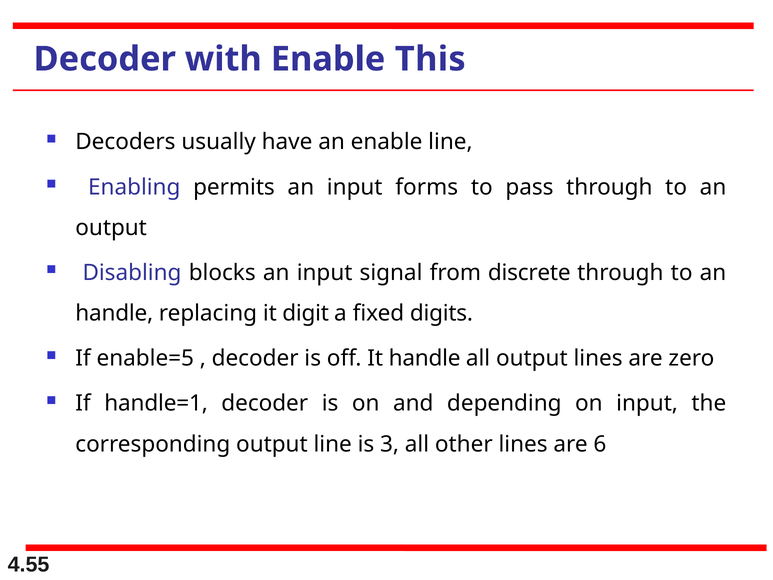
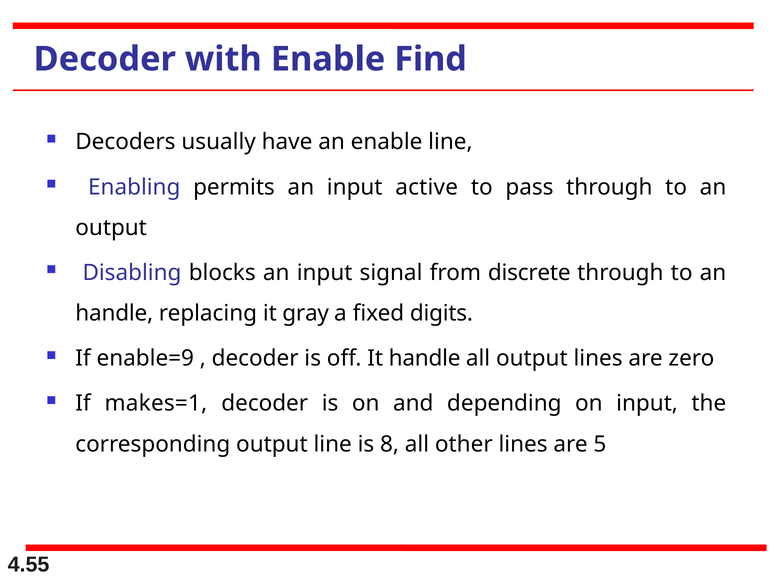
This: This -> Find
forms: forms -> active
digit: digit -> gray
enable=5: enable=5 -> enable=9
handle=1: handle=1 -> makes=1
3: 3 -> 8
6: 6 -> 5
